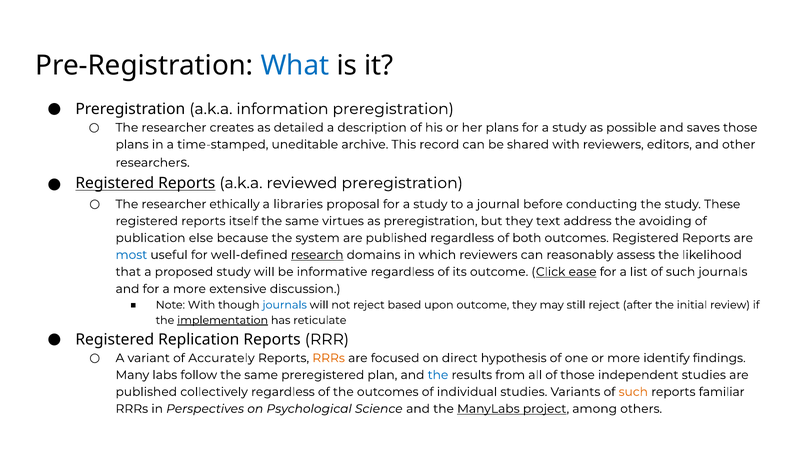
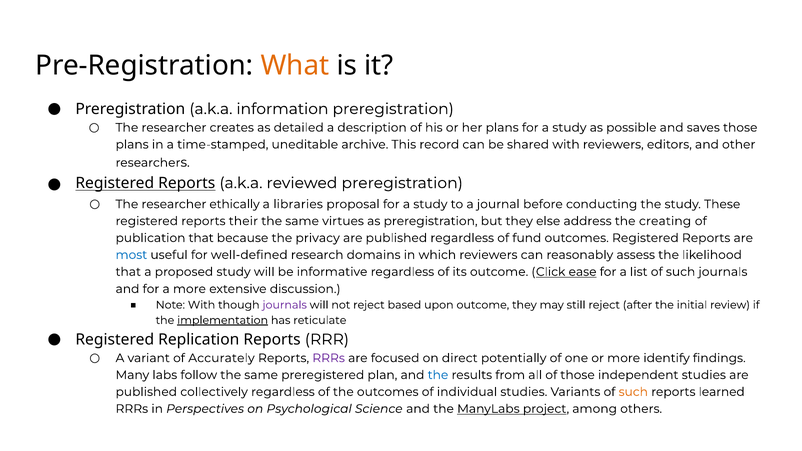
What colour: blue -> orange
itself: itself -> their
text: text -> else
avoiding: avoiding -> creating
publication else: else -> that
system: system -> privacy
both: both -> fund
research underline: present -> none
journals at (285, 305) colour: blue -> purple
RRRs at (329, 358) colour: orange -> purple
hypothesis: hypothesis -> potentially
familiar: familiar -> learned
